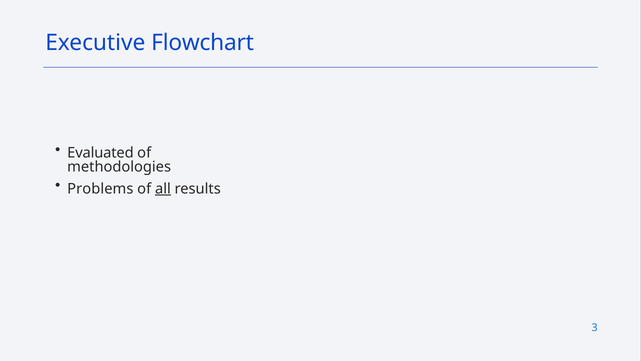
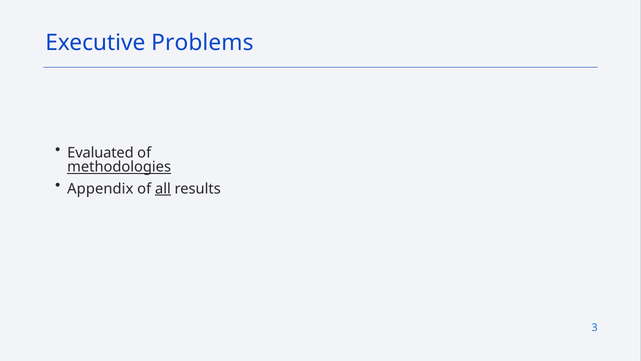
Flowchart: Flowchart -> Problems
methodologies underline: none -> present
Problems: Problems -> Appendix
